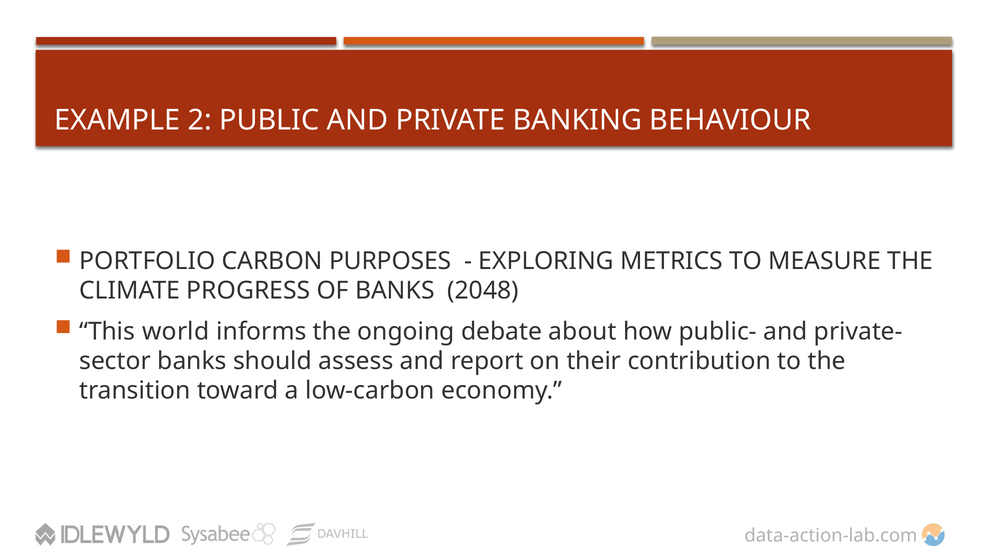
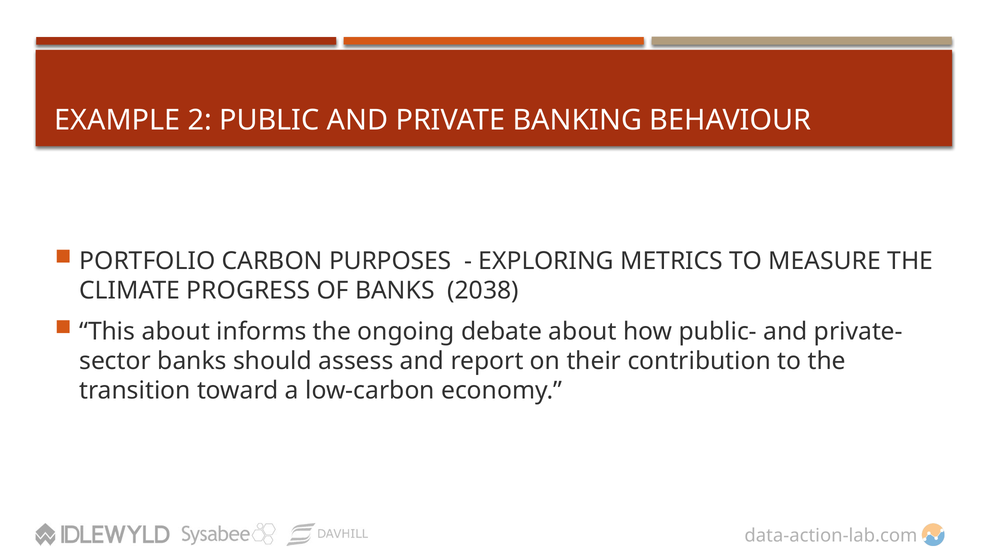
2048: 2048 -> 2038
This world: world -> about
